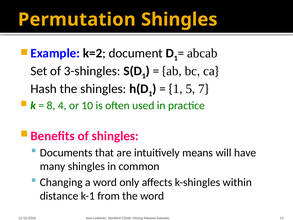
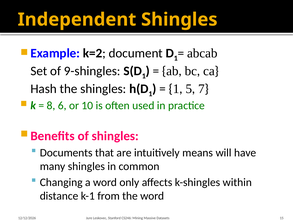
Permutation: Permutation -> Independent
3-shingles: 3-shingles -> 9-shingles
4: 4 -> 6
